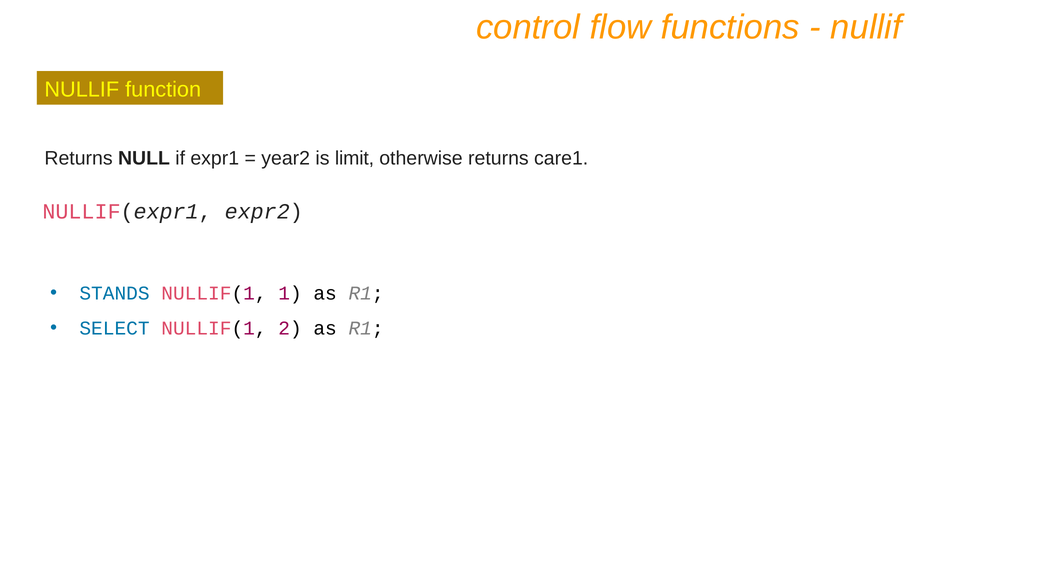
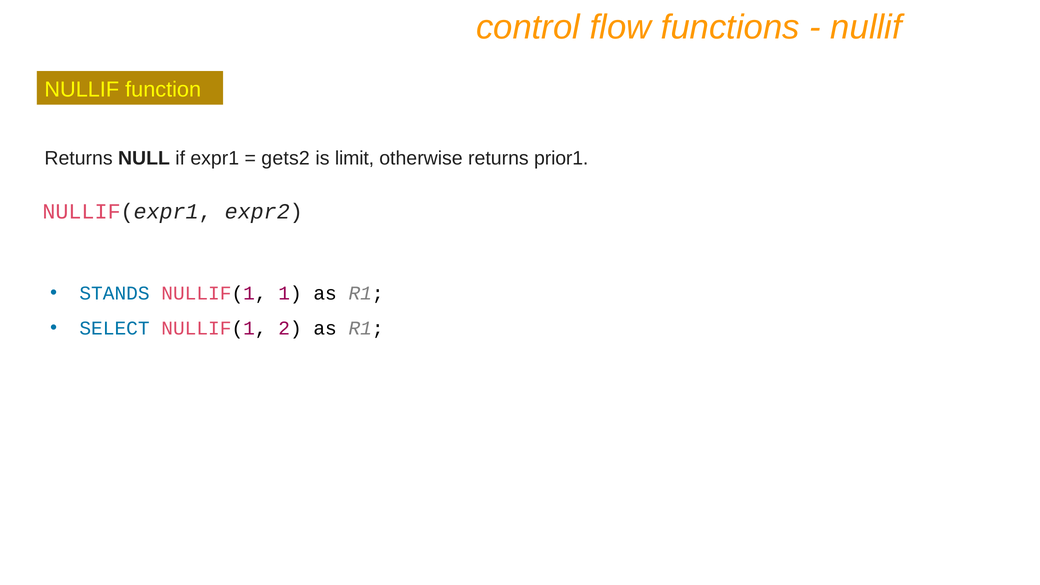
year2: year2 -> gets2
care1: care1 -> prior1
